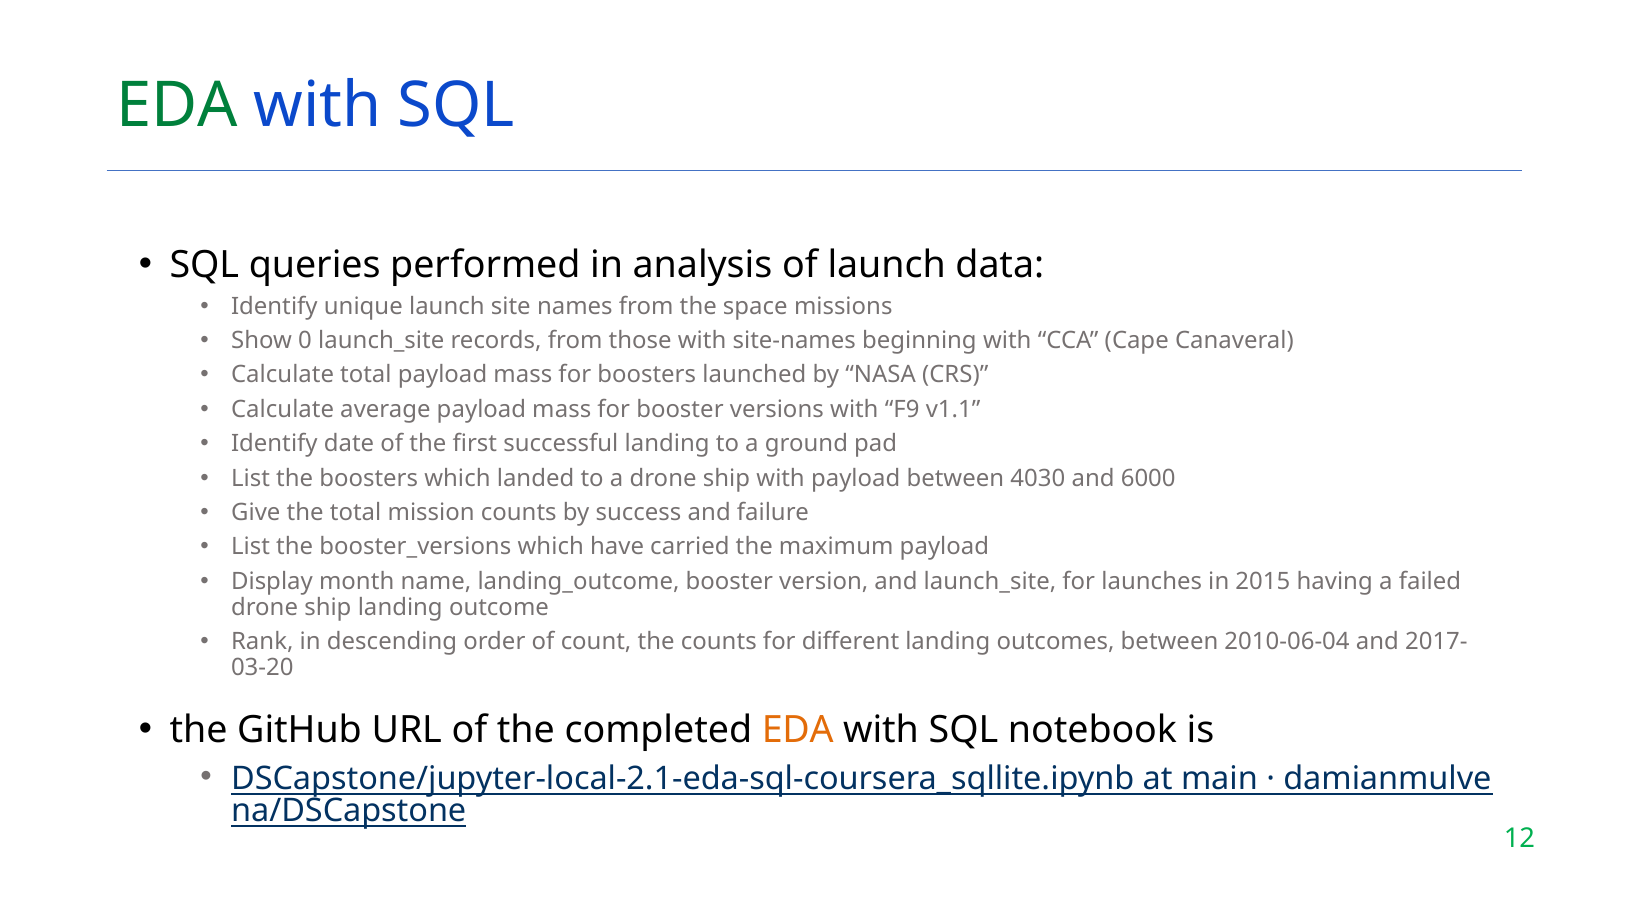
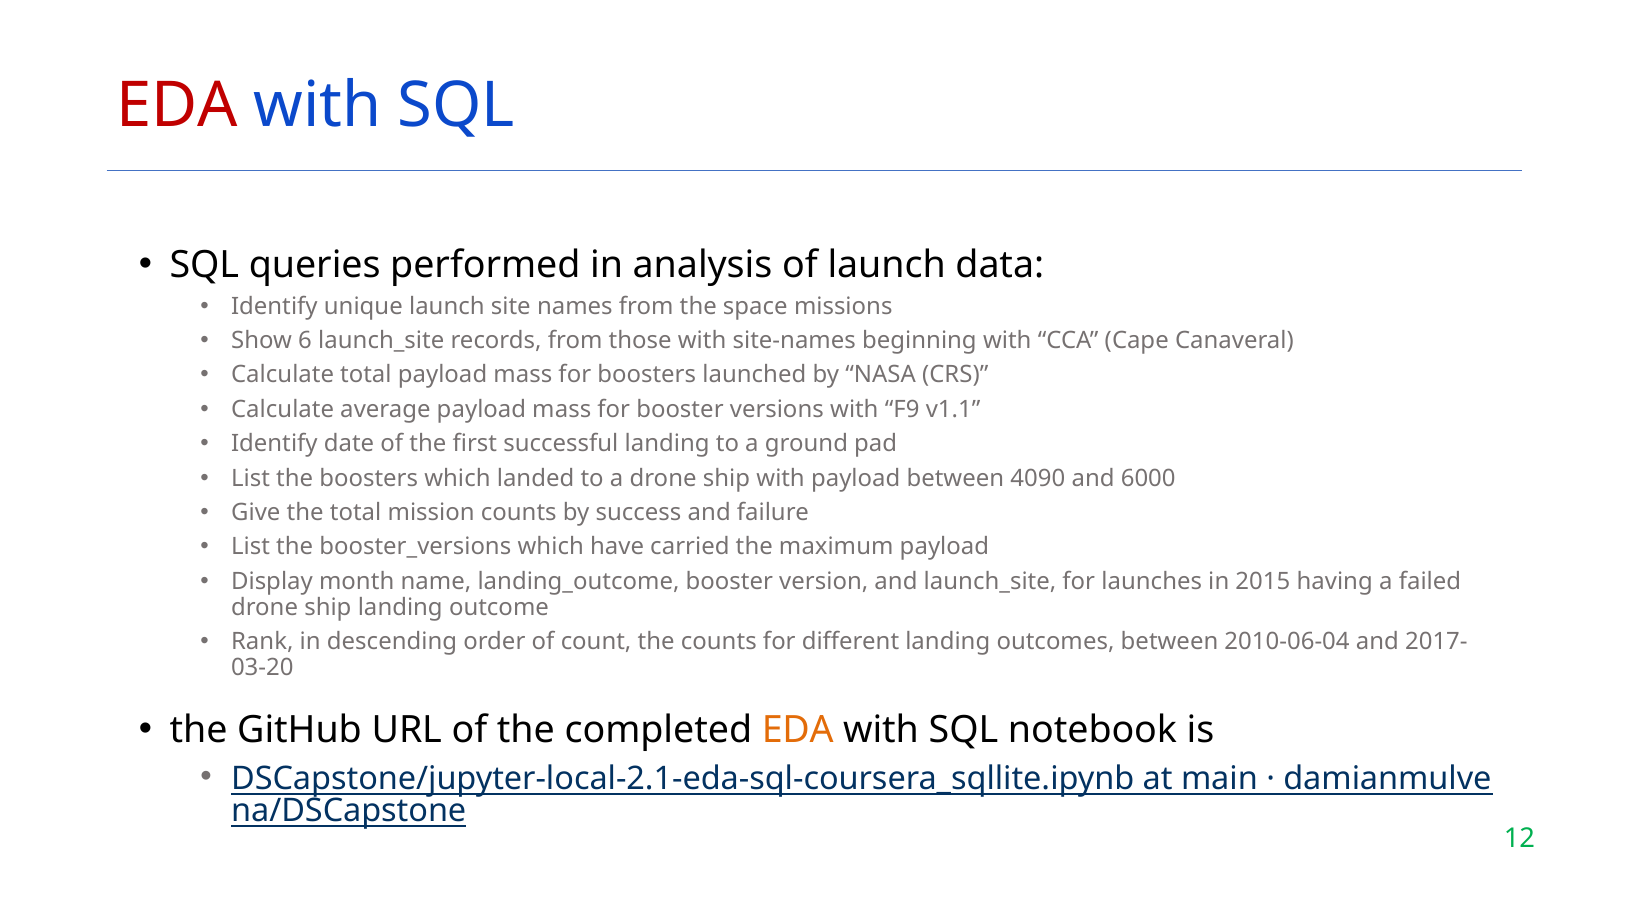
EDA at (177, 106) colour: green -> red
0: 0 -> 6
4030: 4030 -> 4090
